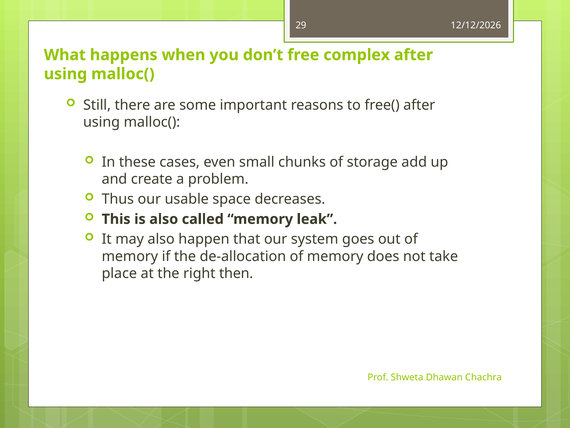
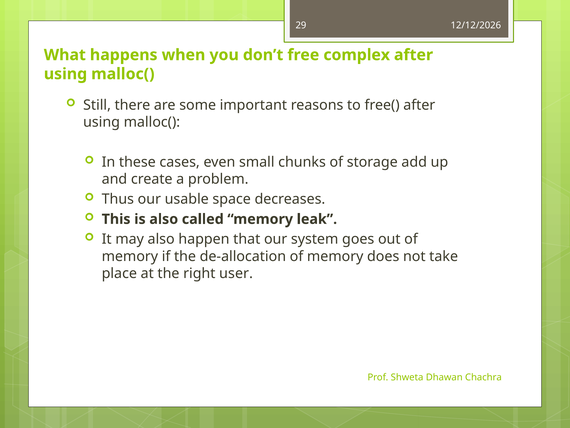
then: then -> user
